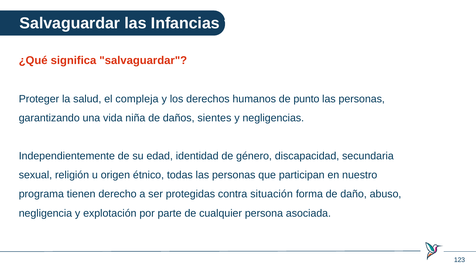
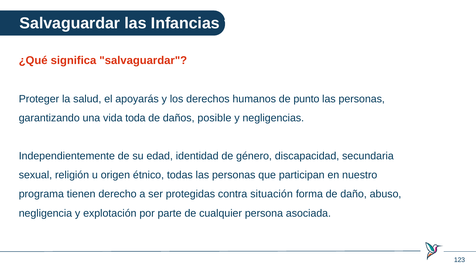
compleja: compleja -> apoyarás
niña: niña -> toda
sientes: sientes -> posible
